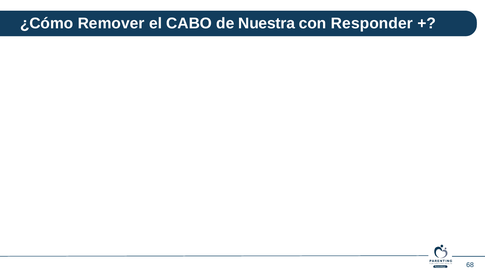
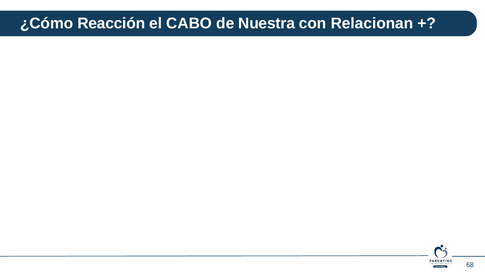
Remover: Remover -> Reacción
Responder: Responder -> Relacionan
